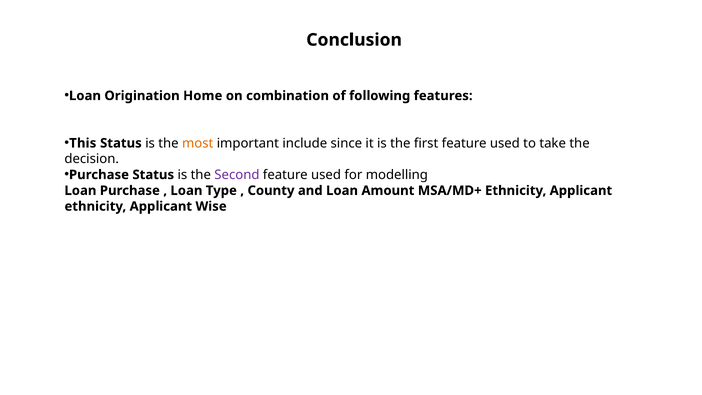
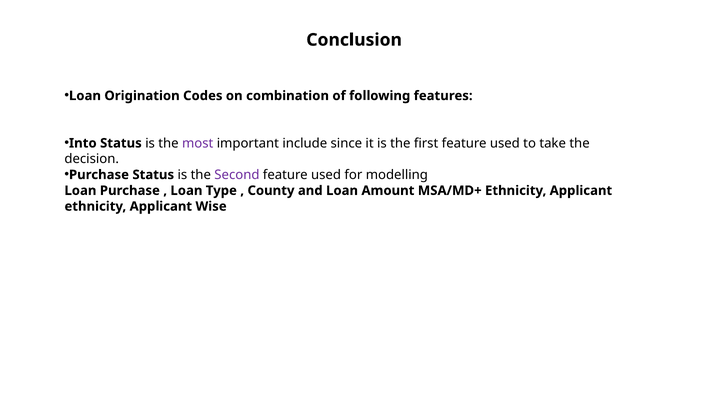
Home: Home -> Codes
This: This -> Into
most colour: orange -> purple
